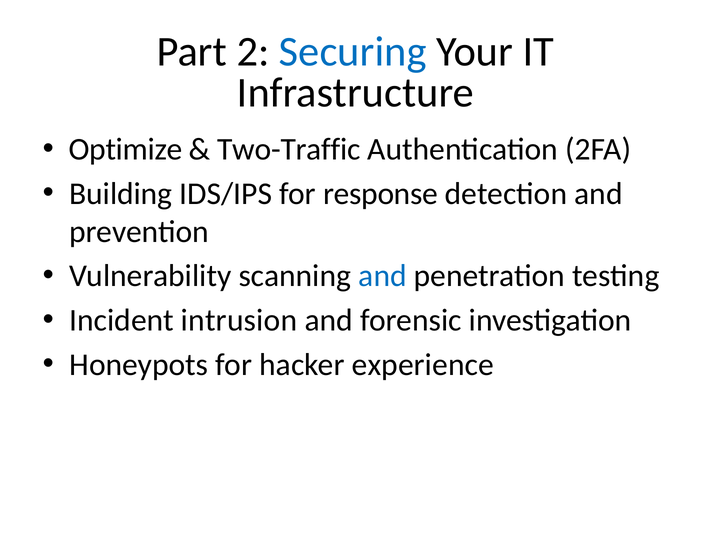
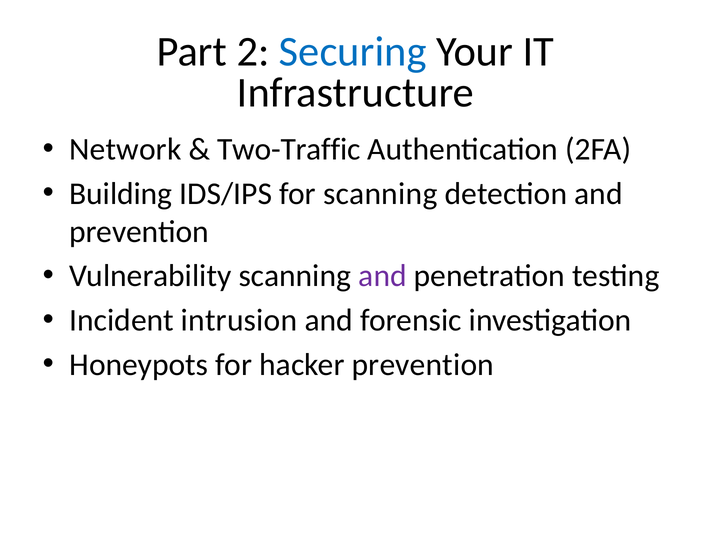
Optimize: Optimize -> Network
for response: response -> scanning
and at (383, 276) colour: blue -> purple
hacker experience: experience -> prevention
